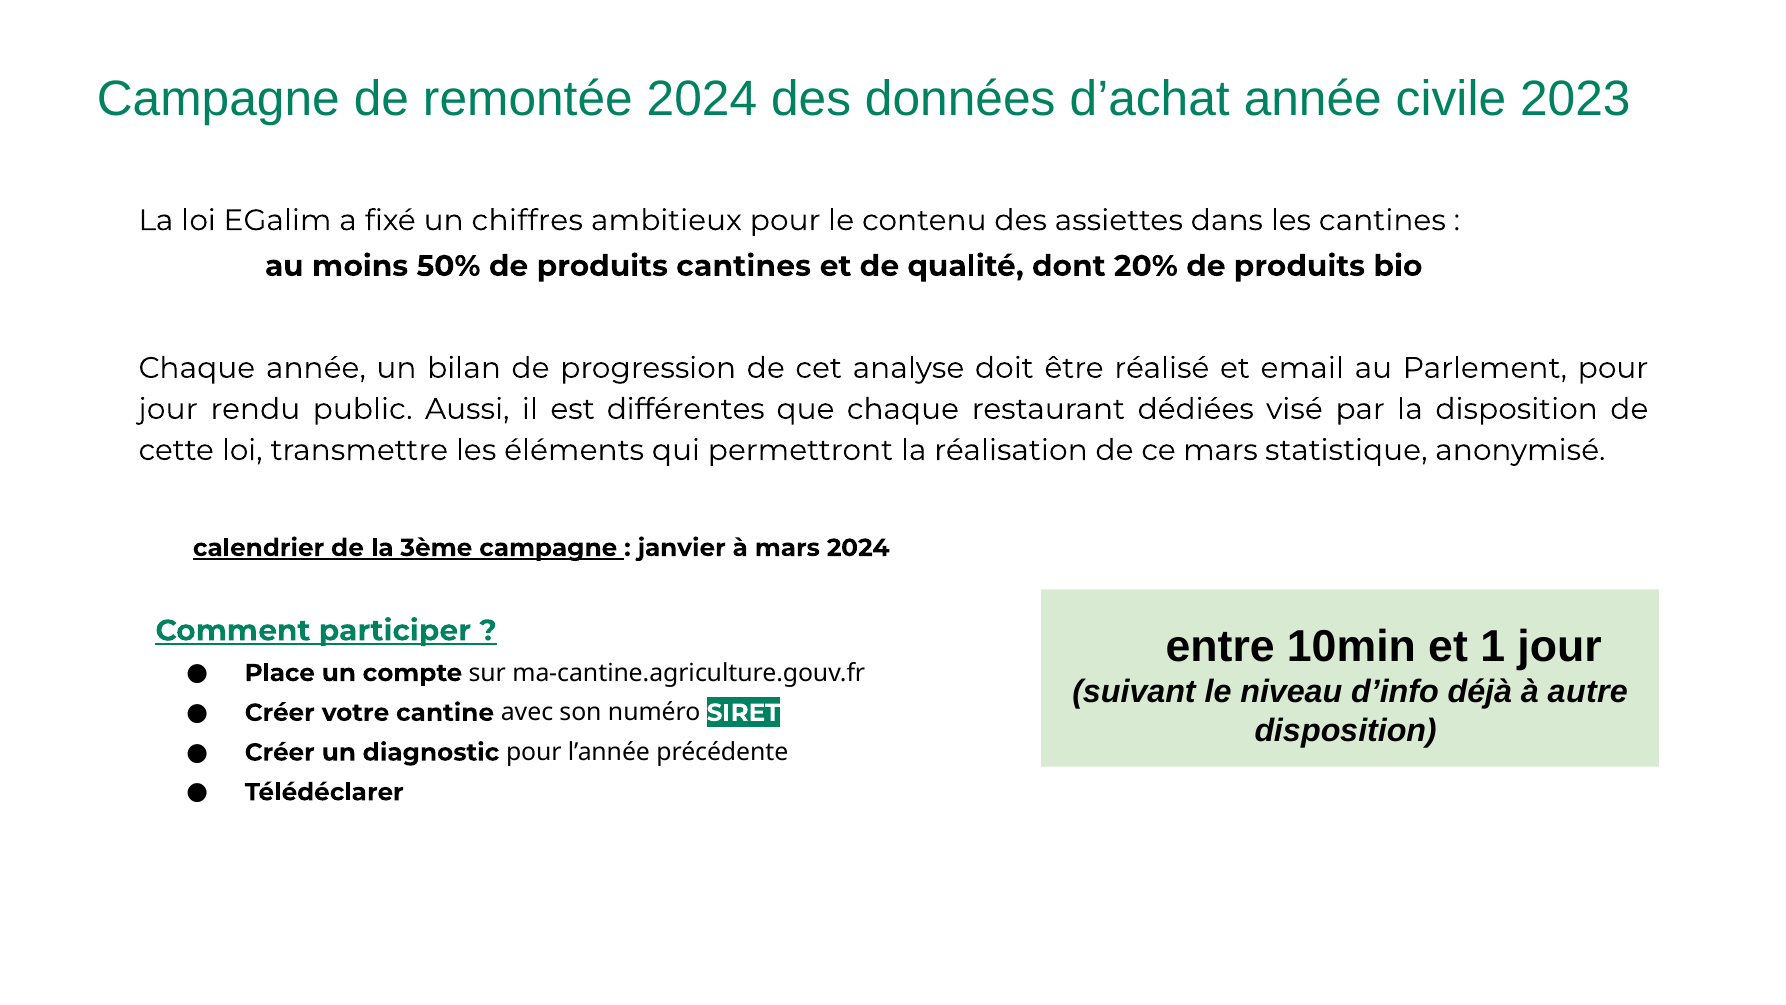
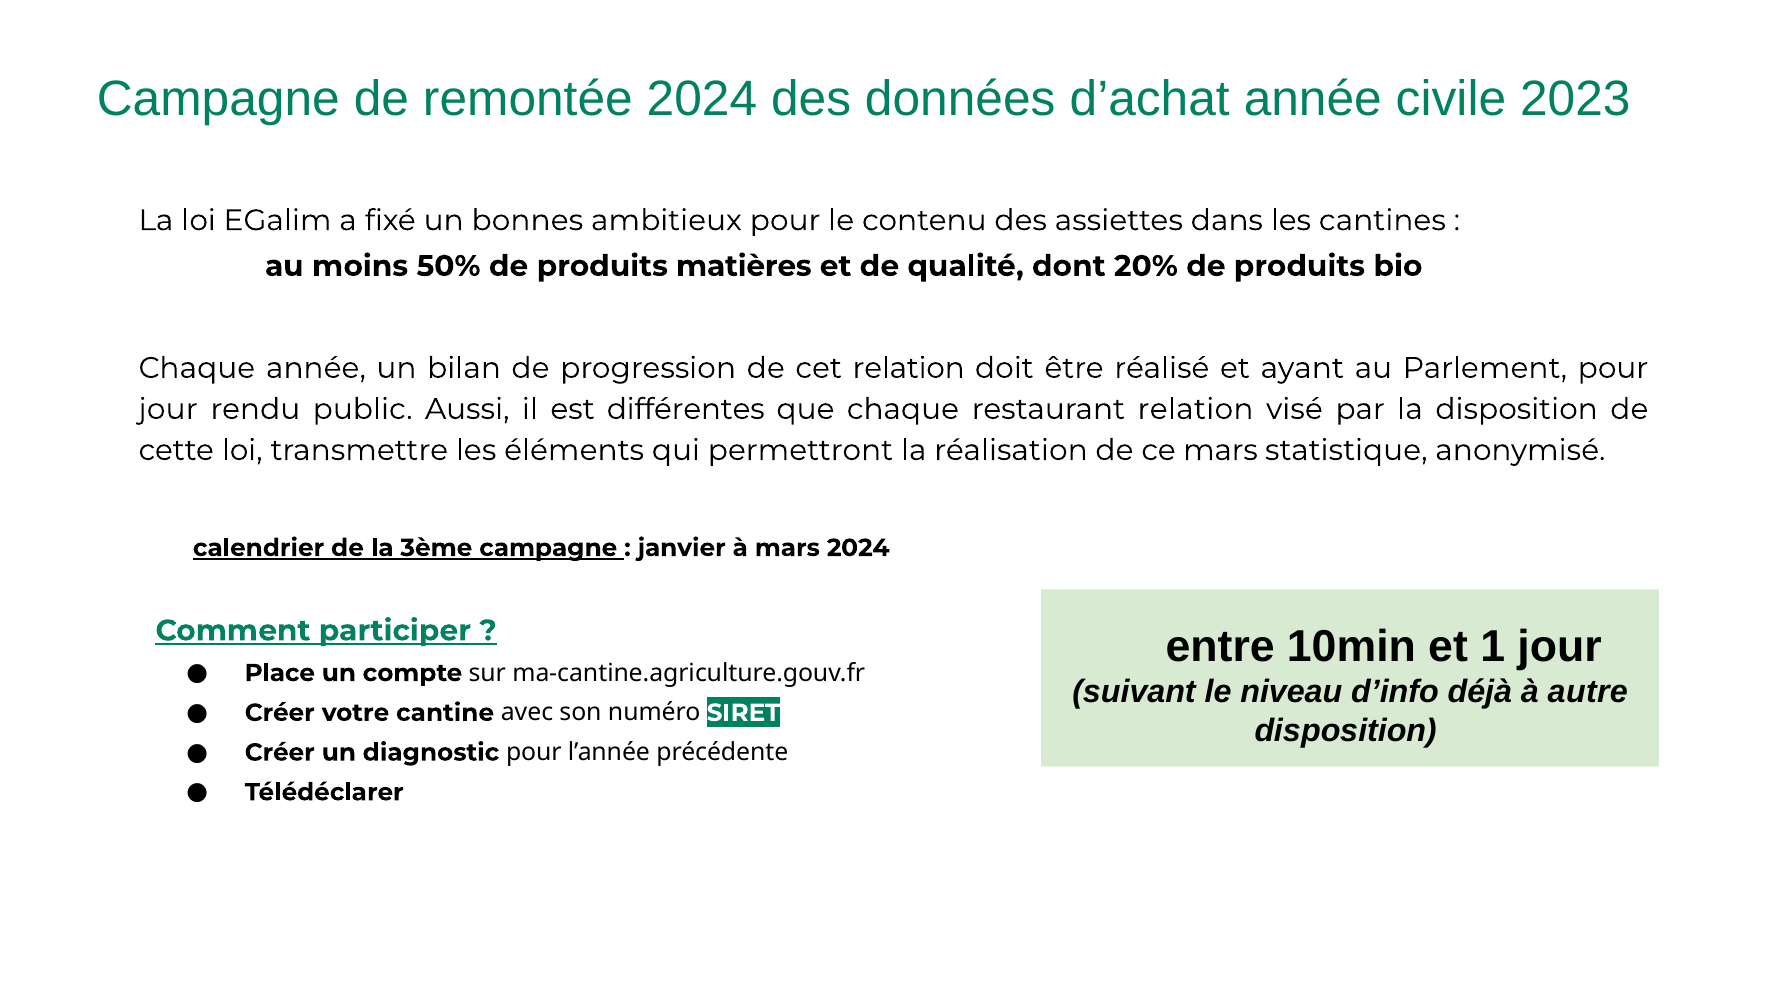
chiffres: chiffres -> bonnes
produits cantines: cantines -> matières
cet analyse: analyse -> relation
email: email -> ayant
restaurant dédiées: dédiées -> relation
